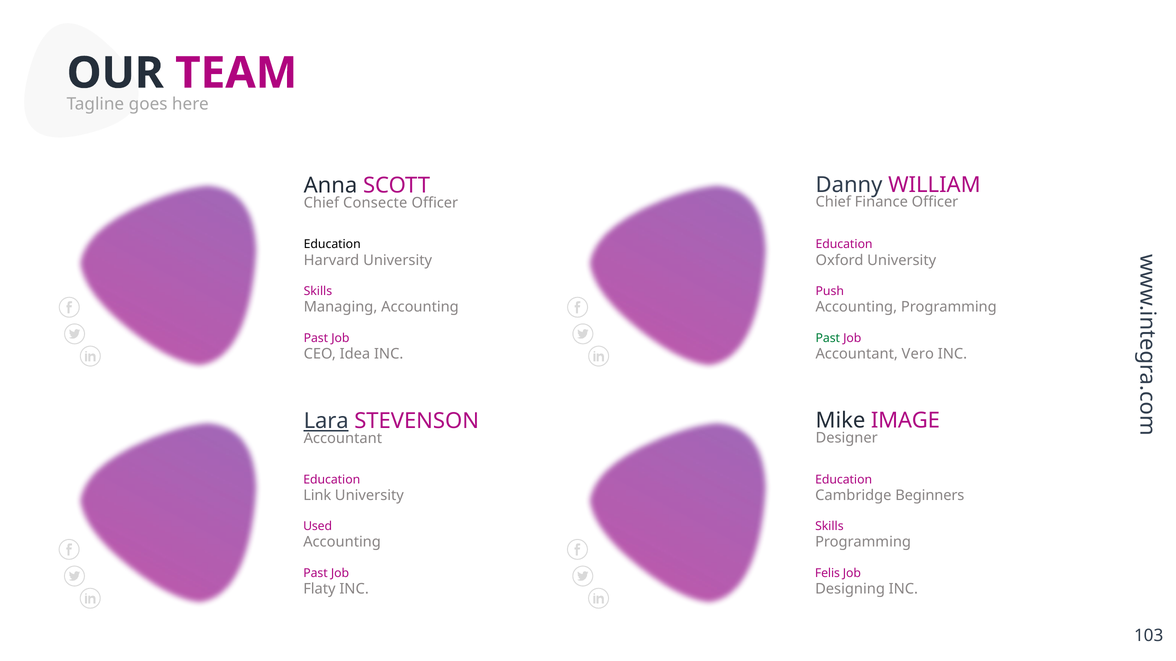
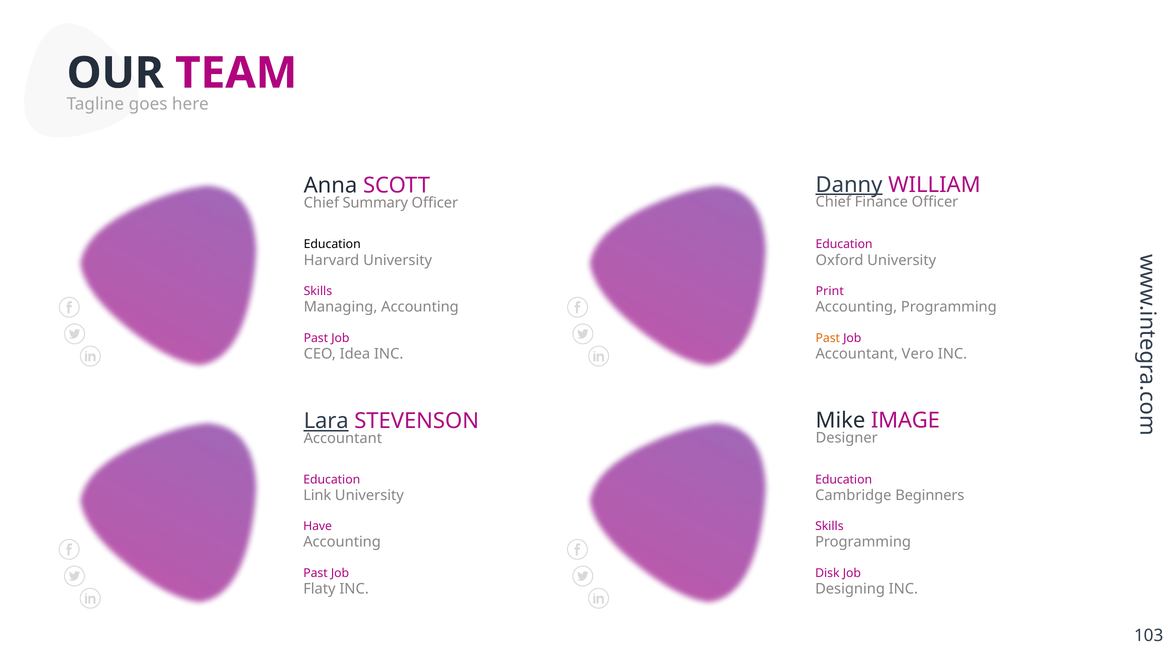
Danny underline: none -> present
Consecte: Consecte -> Summary
Push: Push -> Print
Past at (828, 338) colour: green -> orange
Used: Used -> Have
Felis: Felis -> Disk
